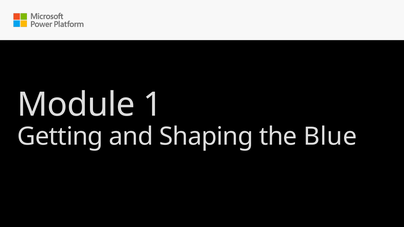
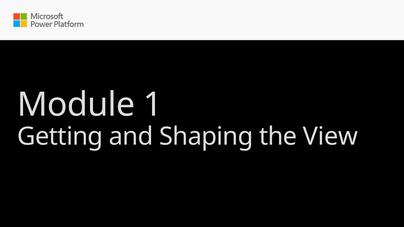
Blue: Blue -> View
